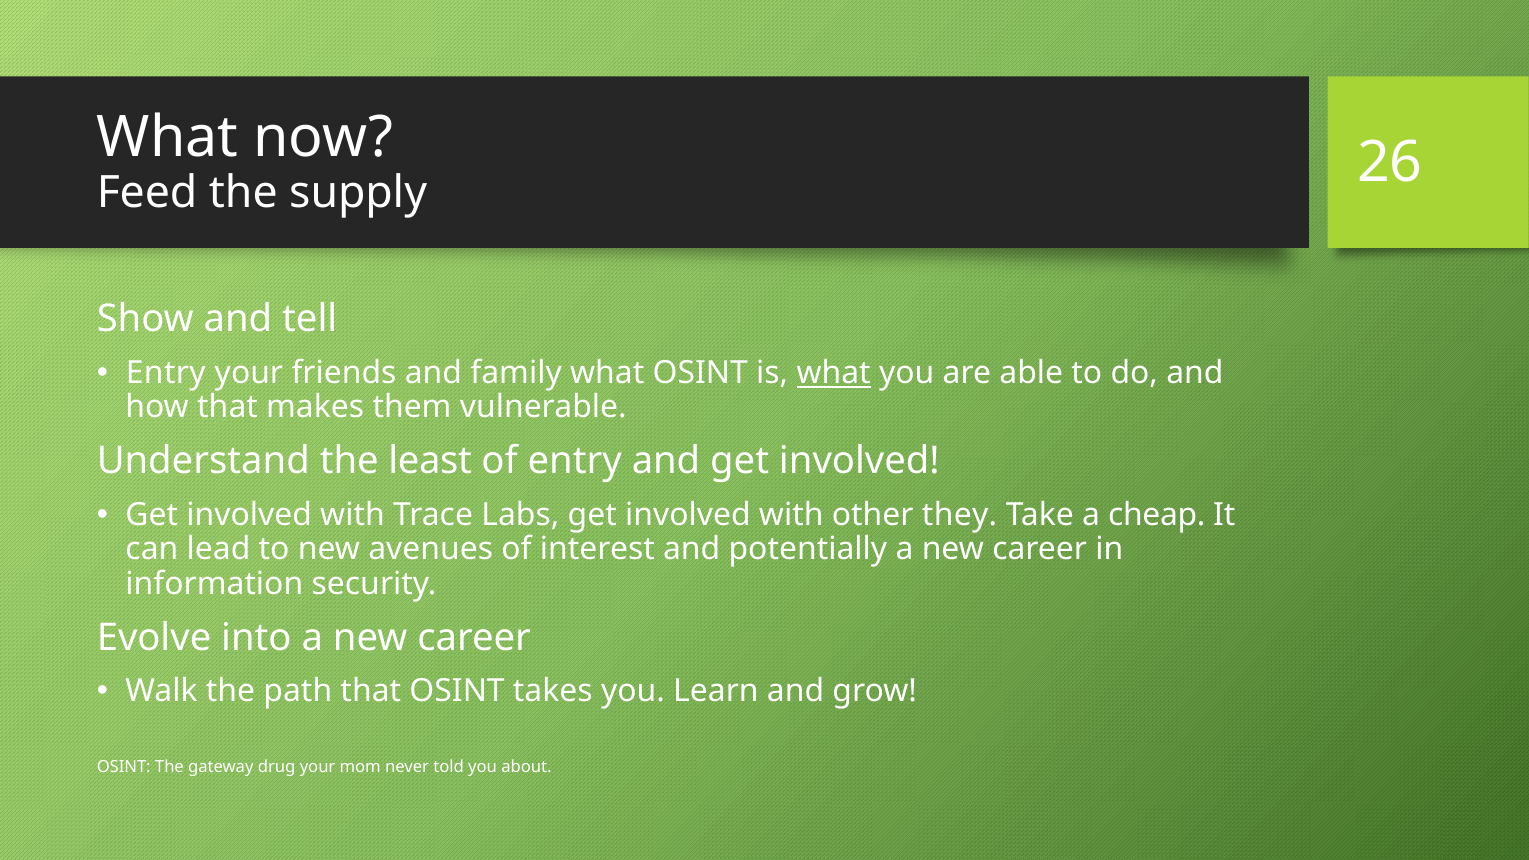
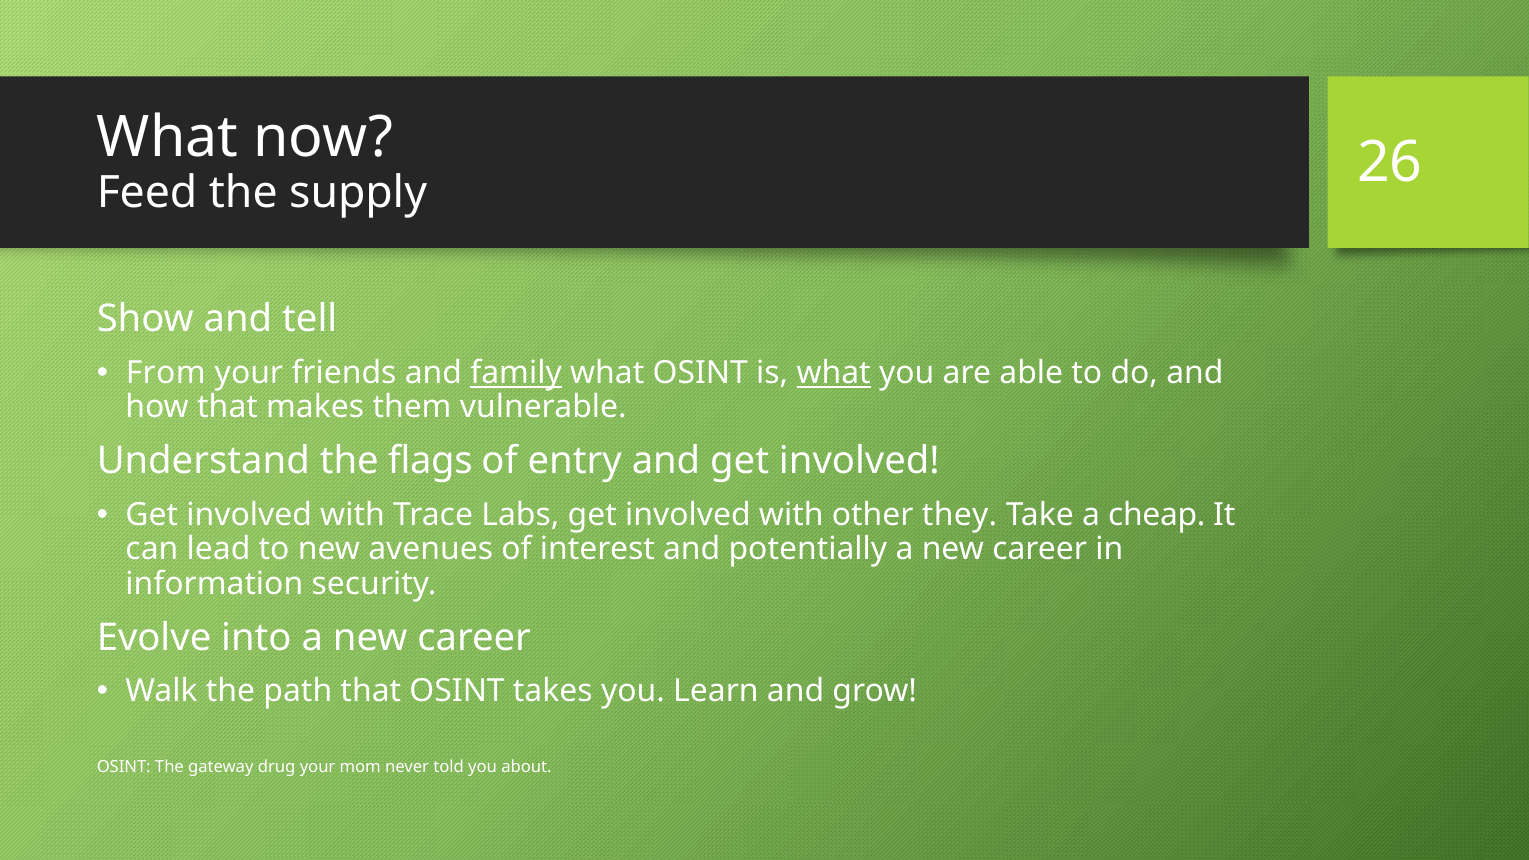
Entry at (166, 373): Entry -> From
family underline: none -> present
least: least -> flags
